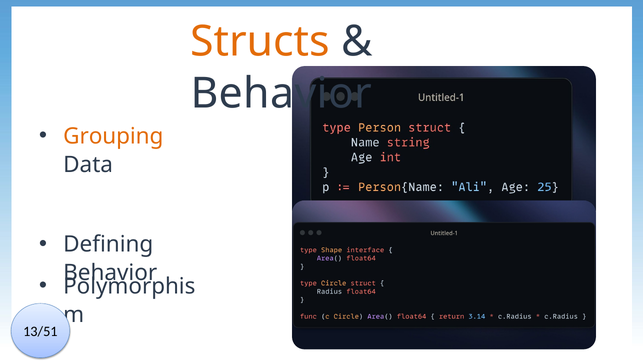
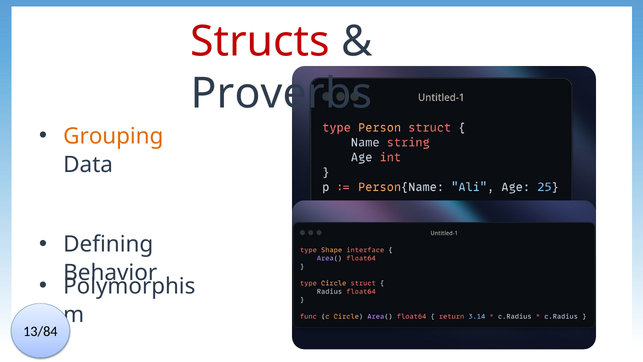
Structs colour: orange -> red
Behavior at (281, 94): Behavior -> Proverbs
13/51: 13/51 -> 13/84
